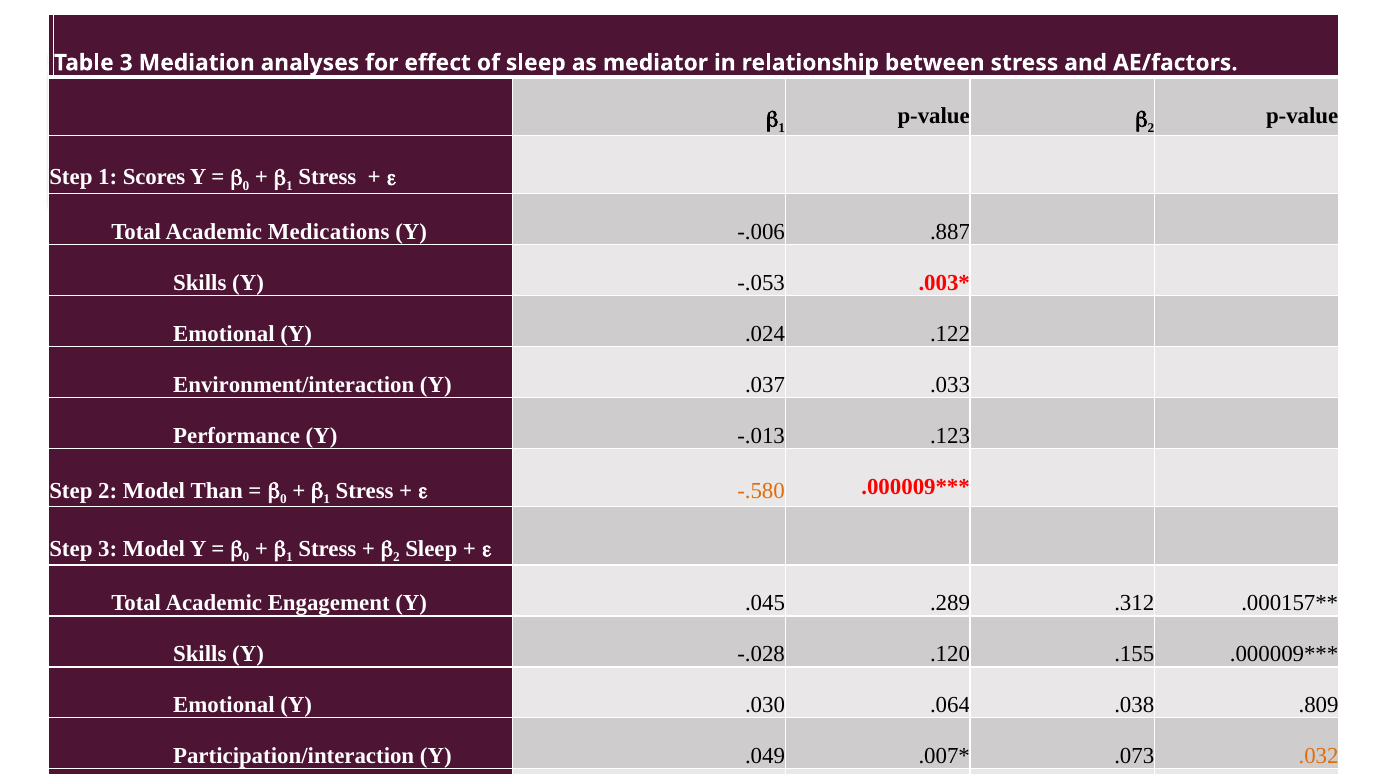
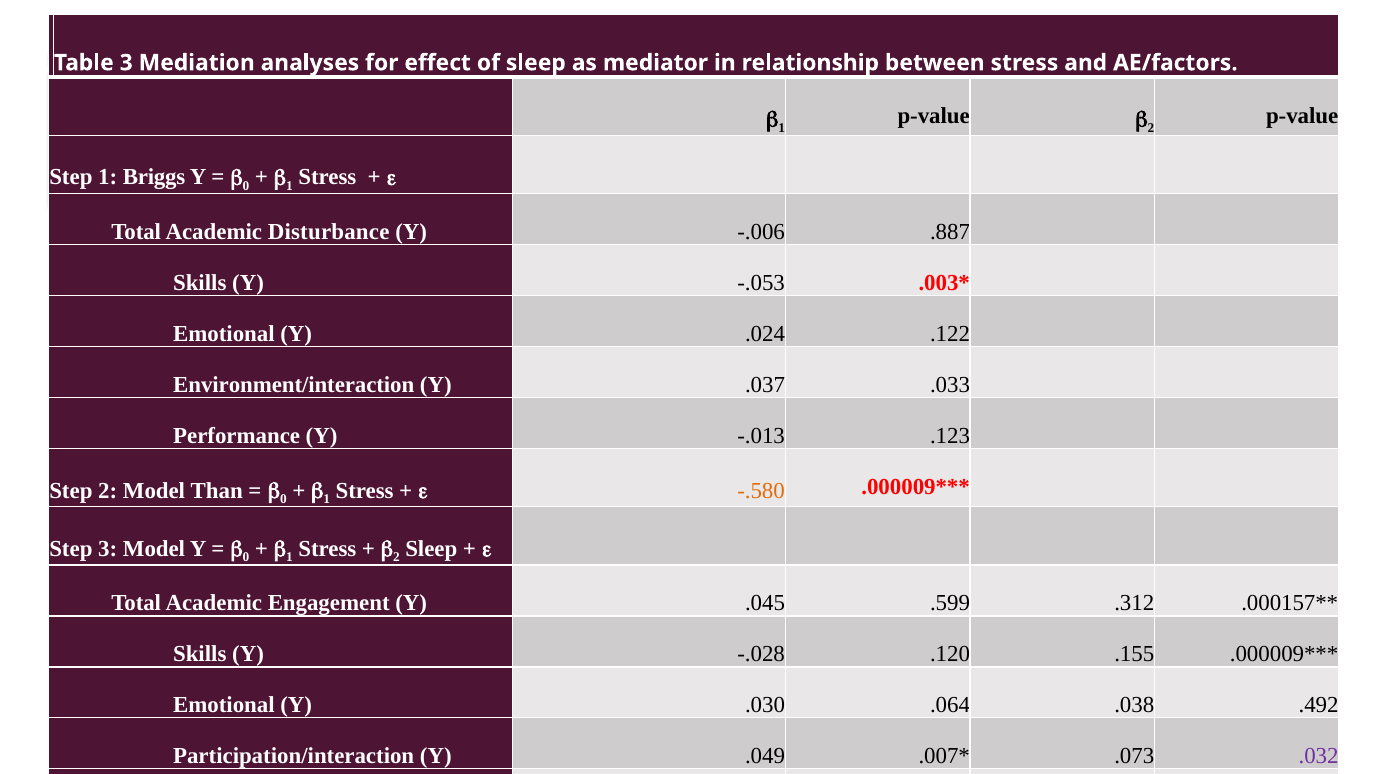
Scores: Scores -> Briggs
Medications: Medications -> Disturbance
.289: .289 -> .599
.809: .809 -> .492
.032 colour: orange -> purple
